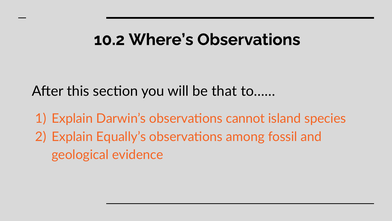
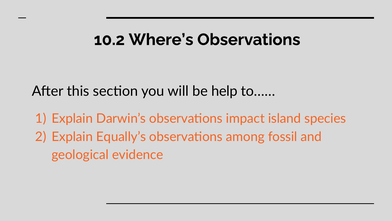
that: that -> help
cannot: cannot -> impact
